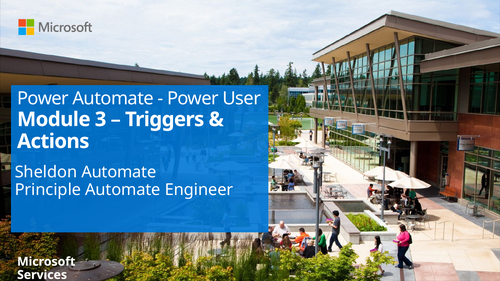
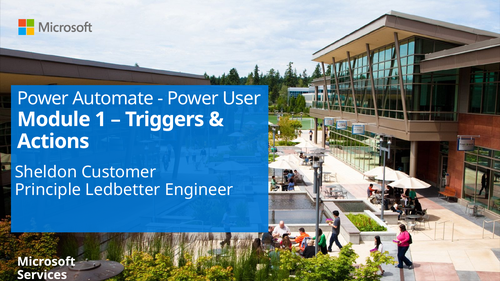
3: 3 -> 1
Sheldon Automate: Automate -> Customer
Principle Automate: Automate -> Ledbetter
